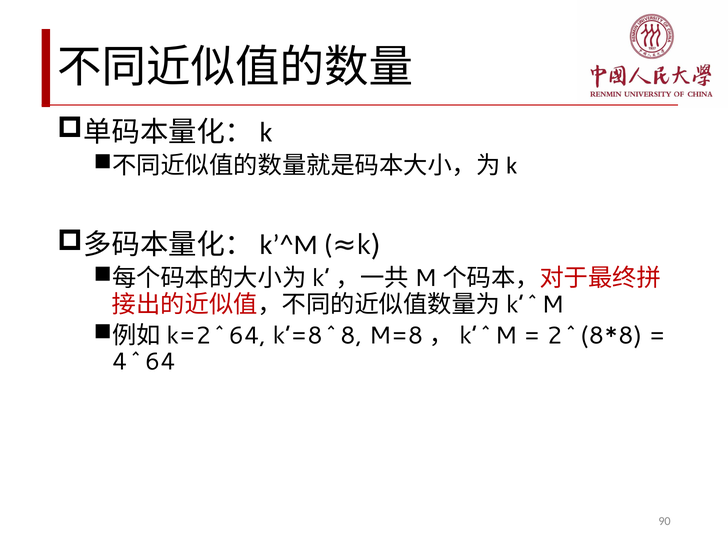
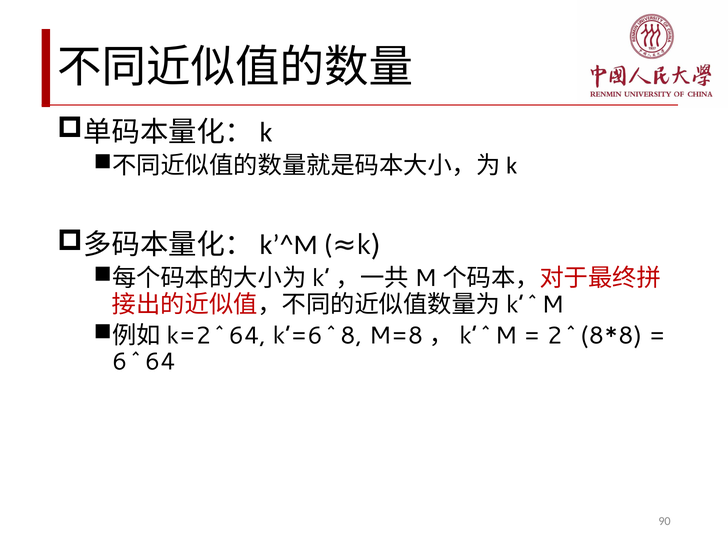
k’=8^8: k’=8^8 -> k’=6^8
4^64: 4^64 -> 6^64
